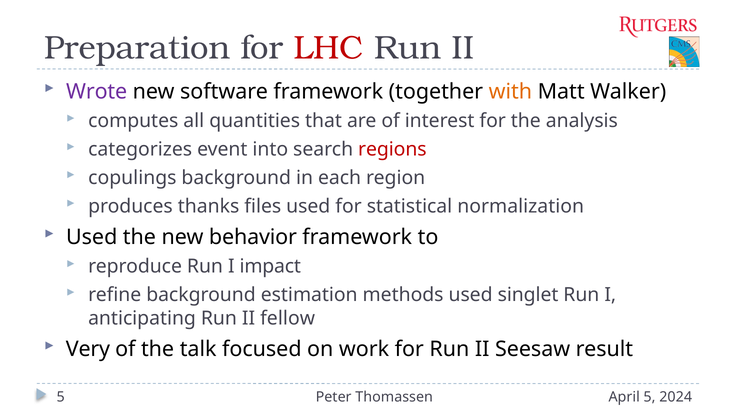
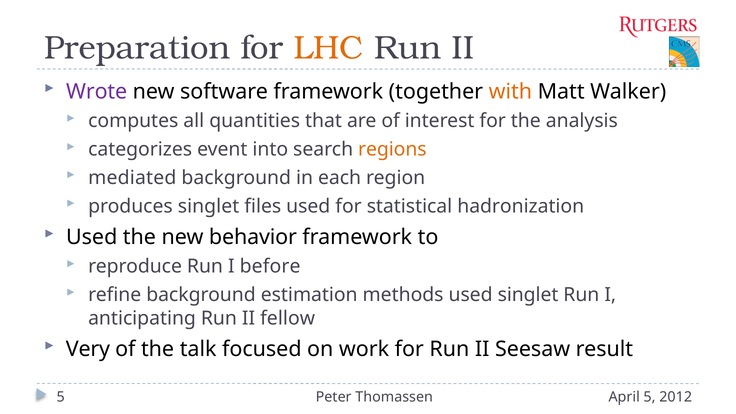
LHC colour: red -> orange
regions colour: red -> orange
copulings: copulings -> mediated
produces thanks: thanks -> singlet
normalization: normalization -> hadronization
impact: impact -> before
2024: 2024 -> 2012
